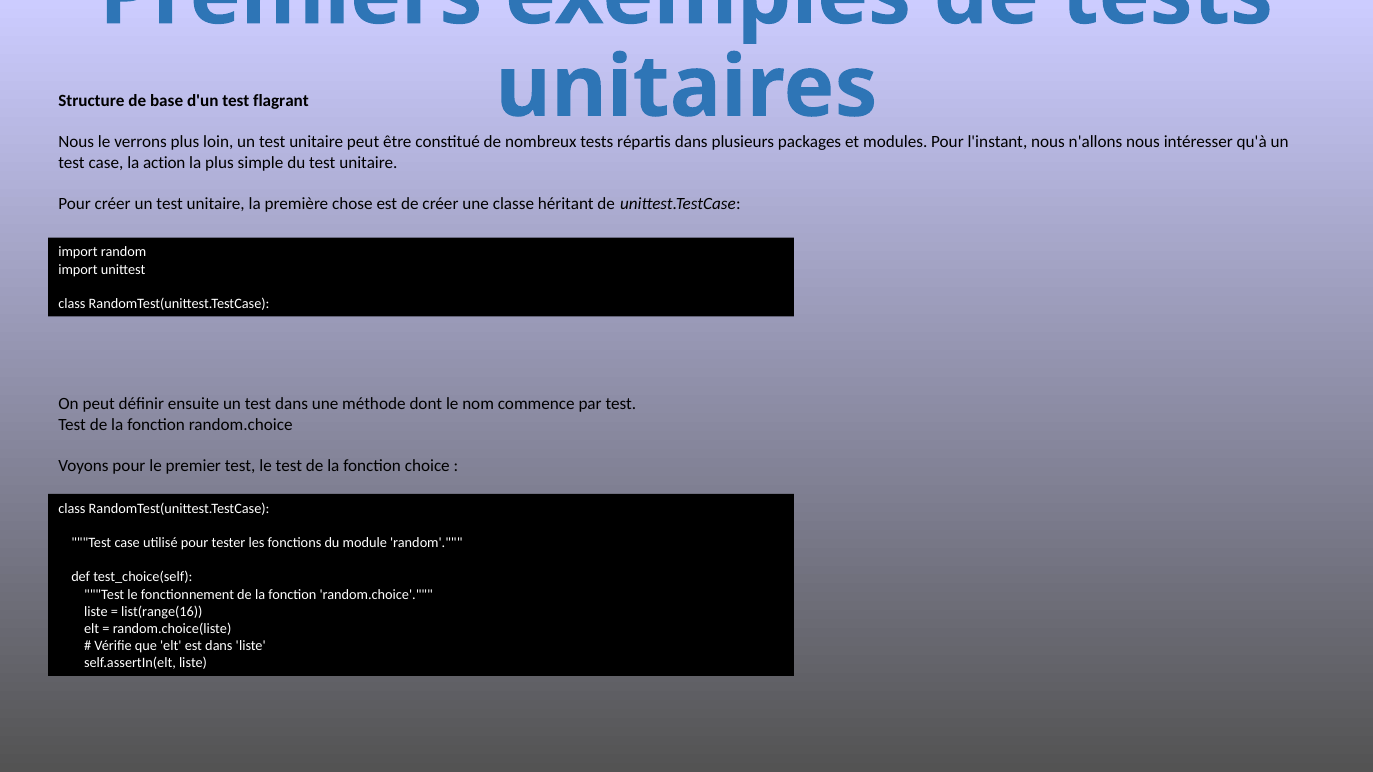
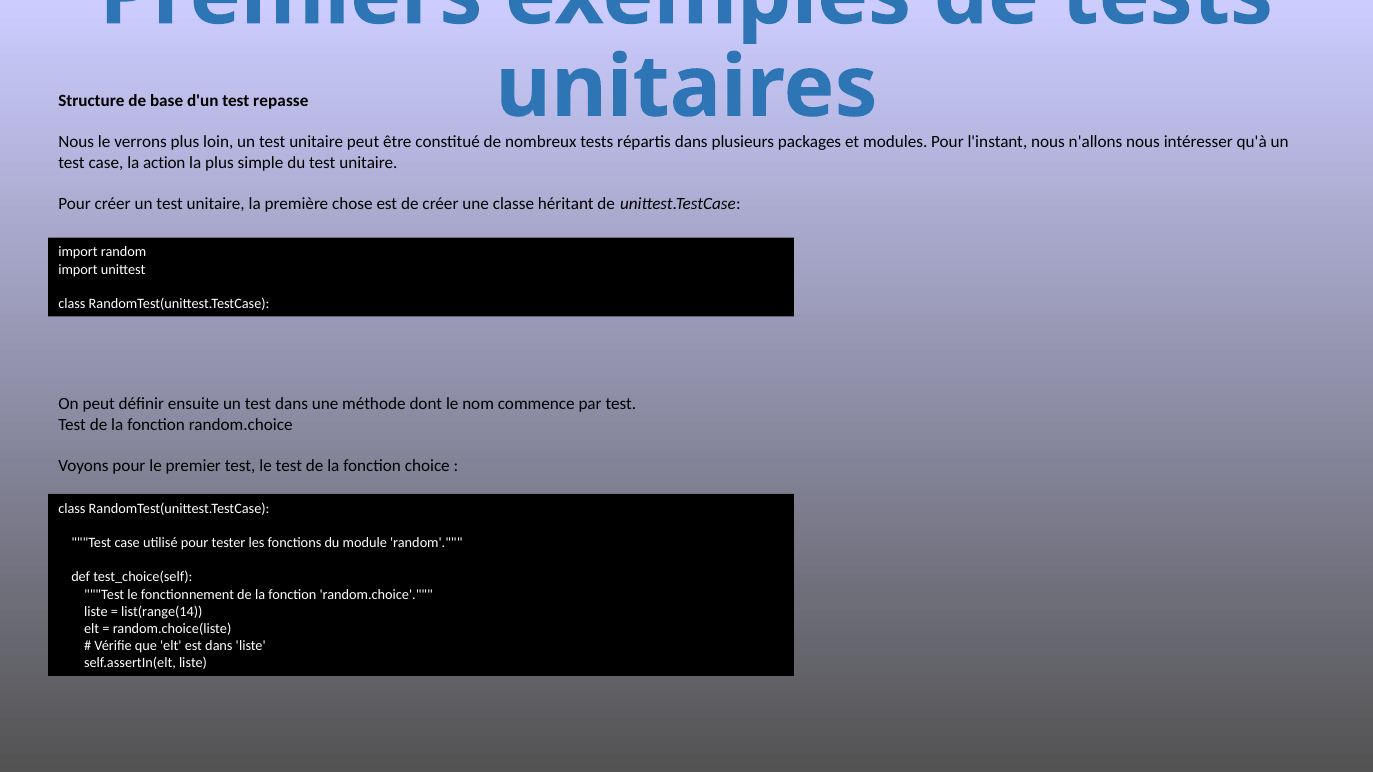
flagrant: flagrant -> repasse
list(range(16: list(range(16 -> list(range(14
